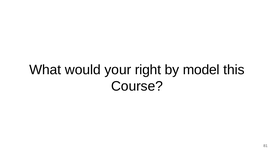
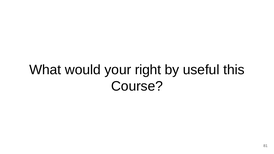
model: model -> useful
